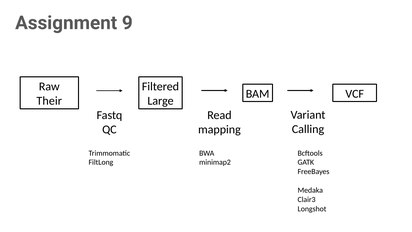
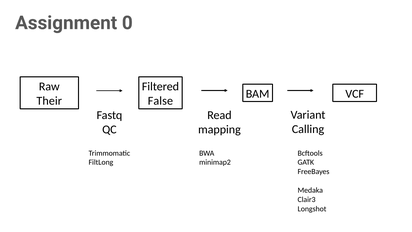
9: 9 -> 0
Large: Large -> False
